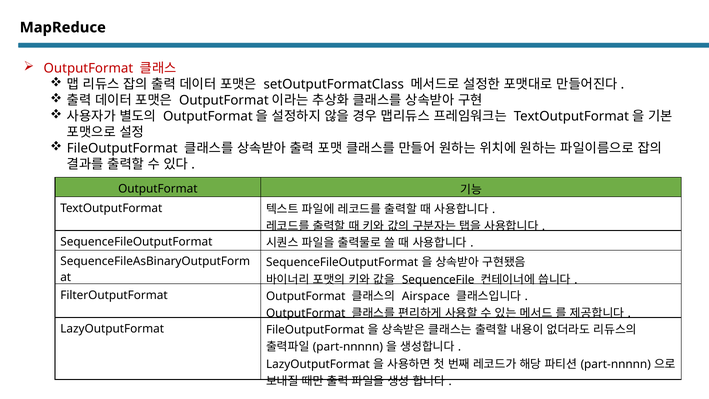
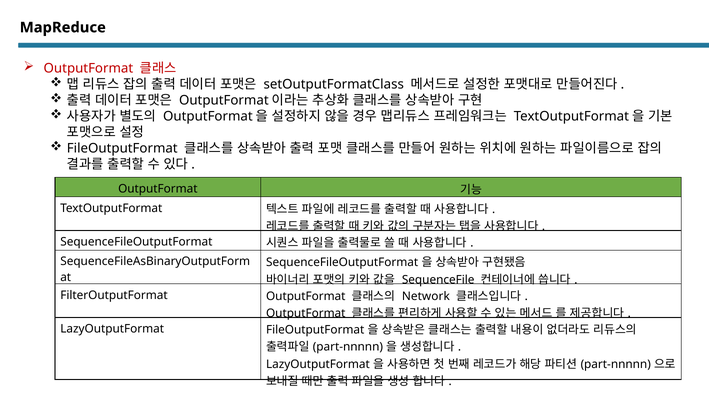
Airspace: Airspace -> Network
